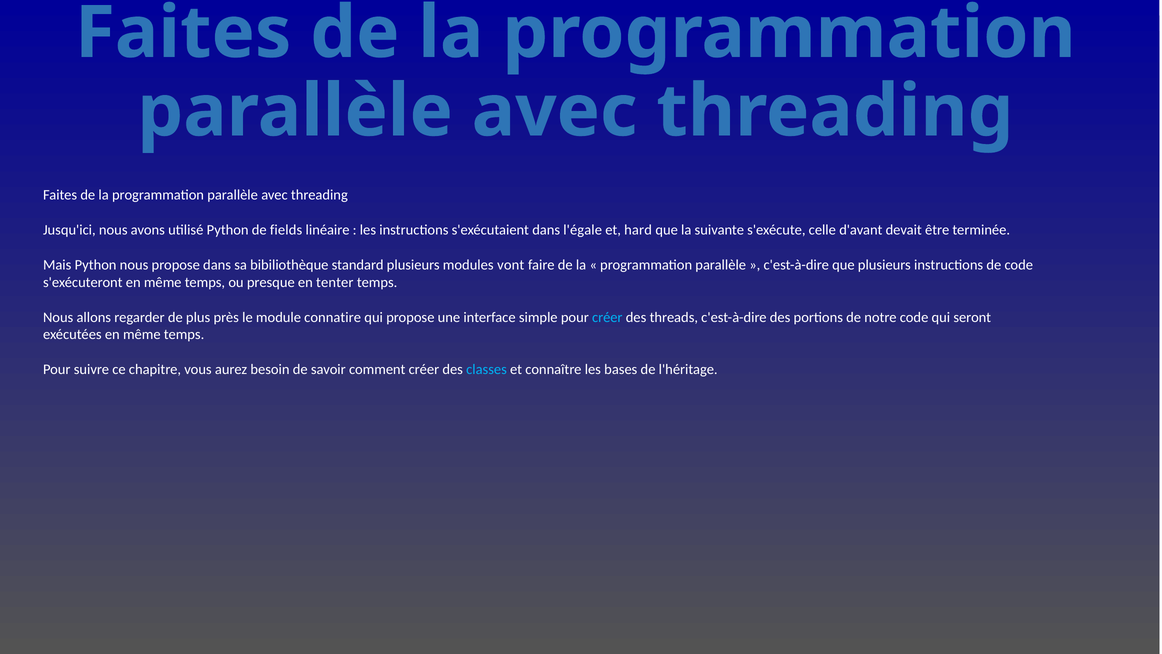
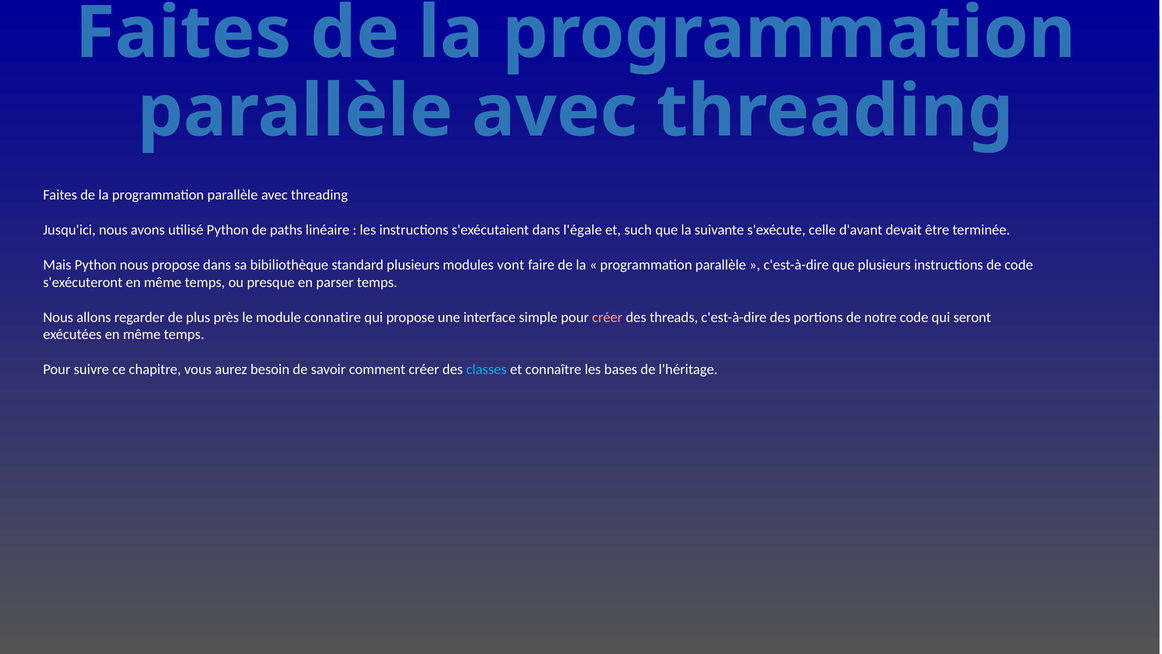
fields: fields -> paths
hard: hard -> such
tenter: tenter -> parser
créer at (607, 317) colour: light blue -> pink
